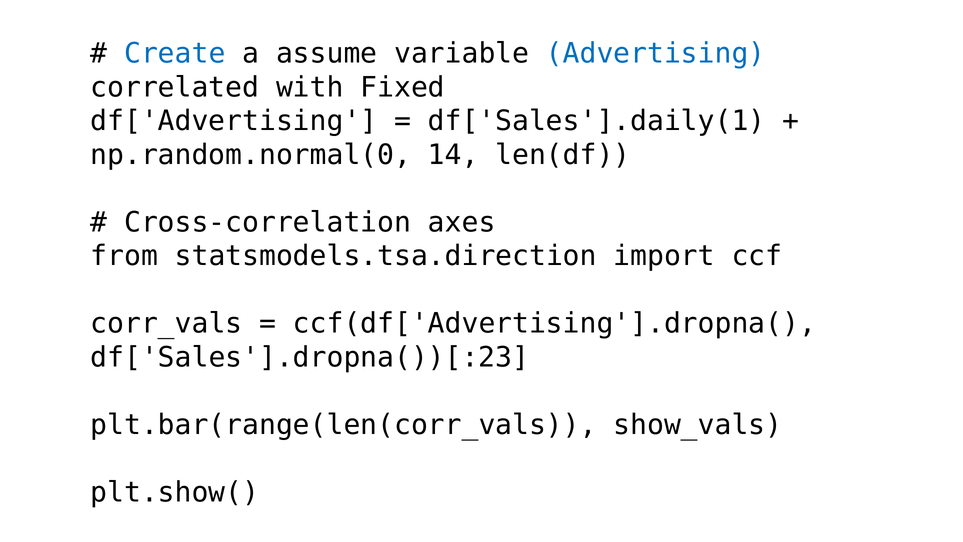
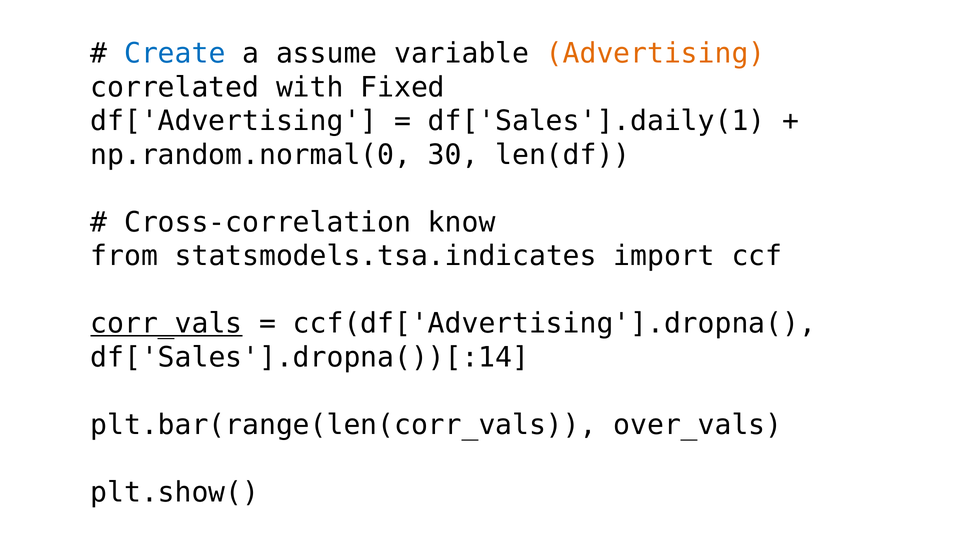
Advertising colour: blue -> orange
14: 14 -> 30
axes: axes -> know
statsmodels.tsa.direction: statsmodels.tsa.direction -> statsmodels.tsa.indicates
corr_vals underline: none -> present
df['Sales'].dropna())[:23: df['Sales'].dropna())[:23 -> df['Sales'].dropna())[:14
show_vals: show_vals -> over_vals
